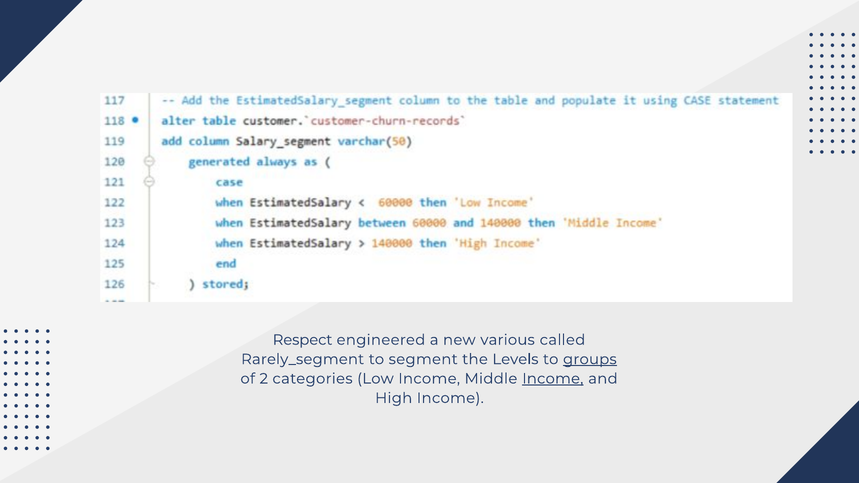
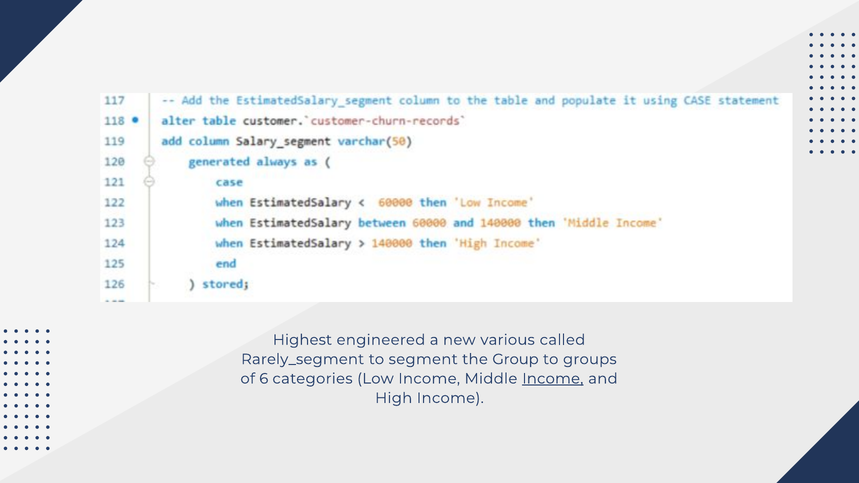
Respect: Respect -> Highest
Levels: Levels -> Group
groups underline: present -> none
2: 2 -> 6
